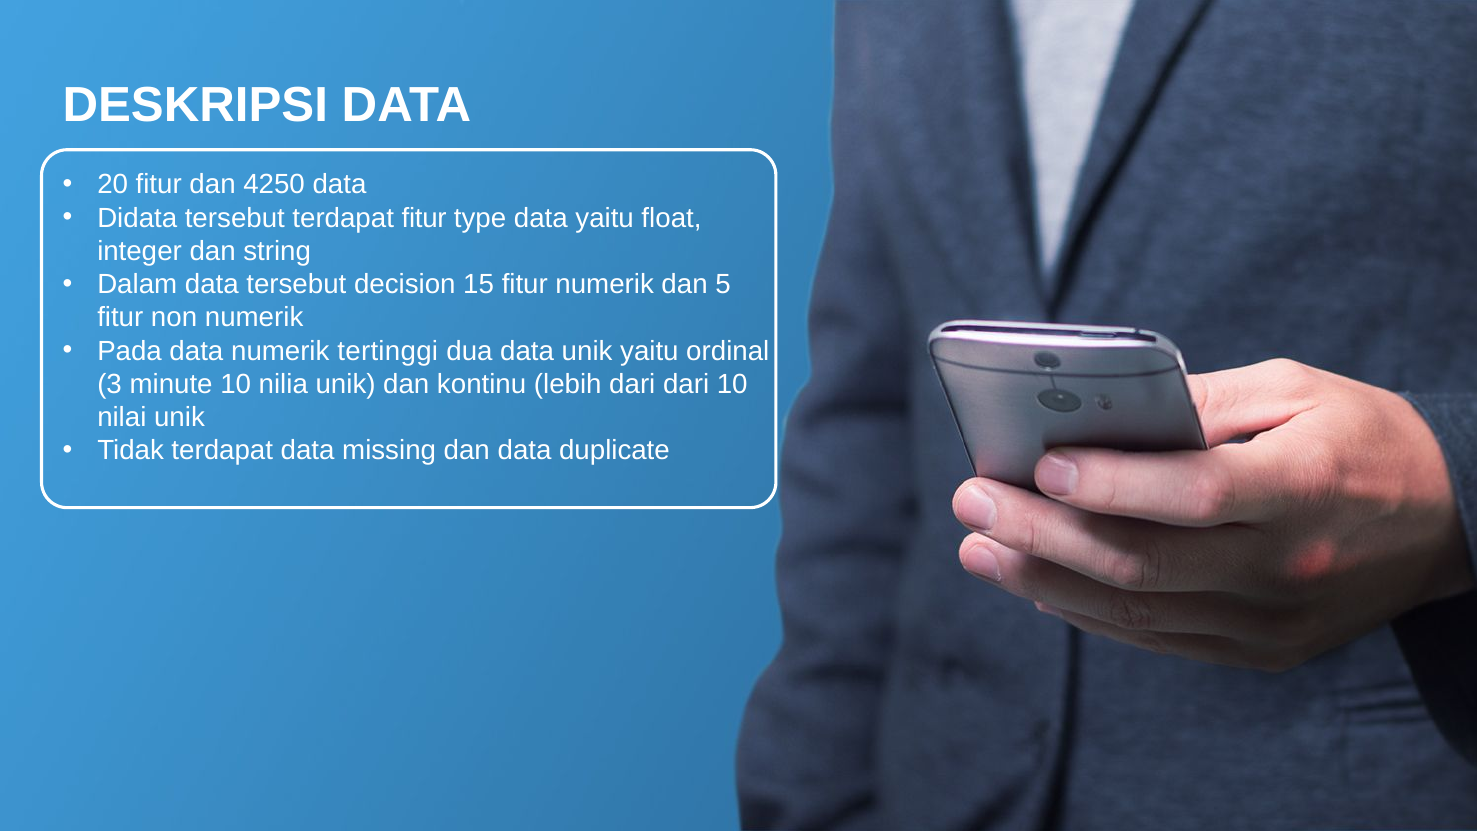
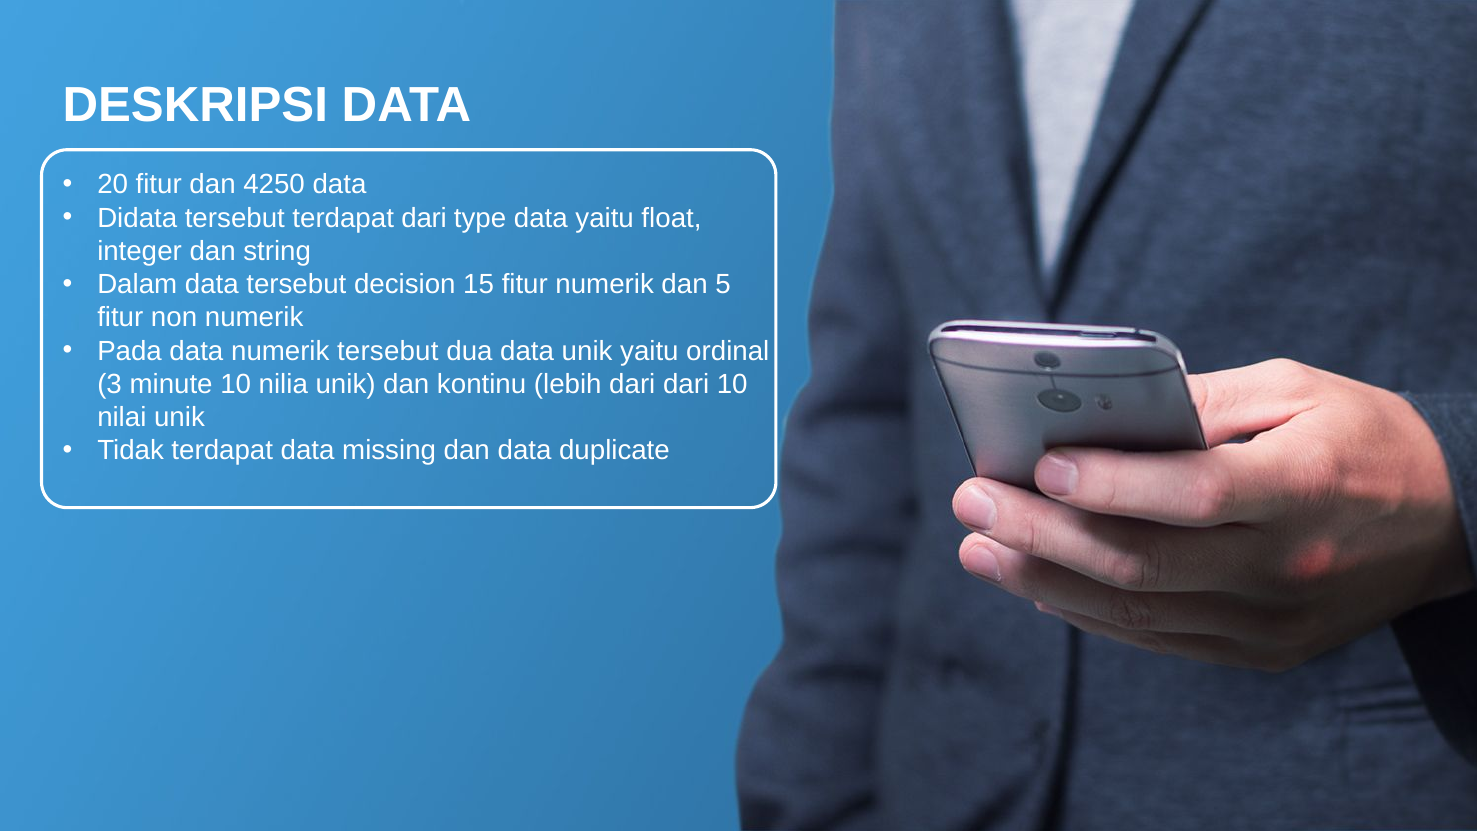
terdapat fitur: fitur -> dari
numerik tertinggi: tertinggi -> tersebut
